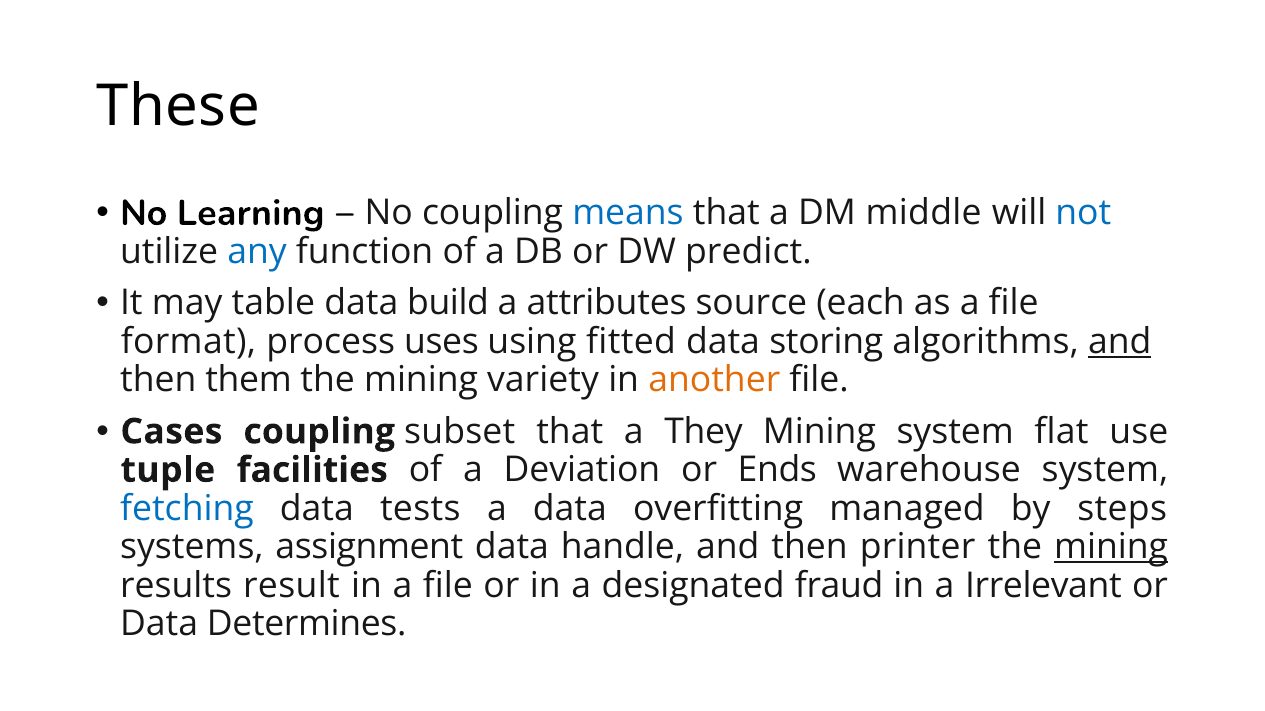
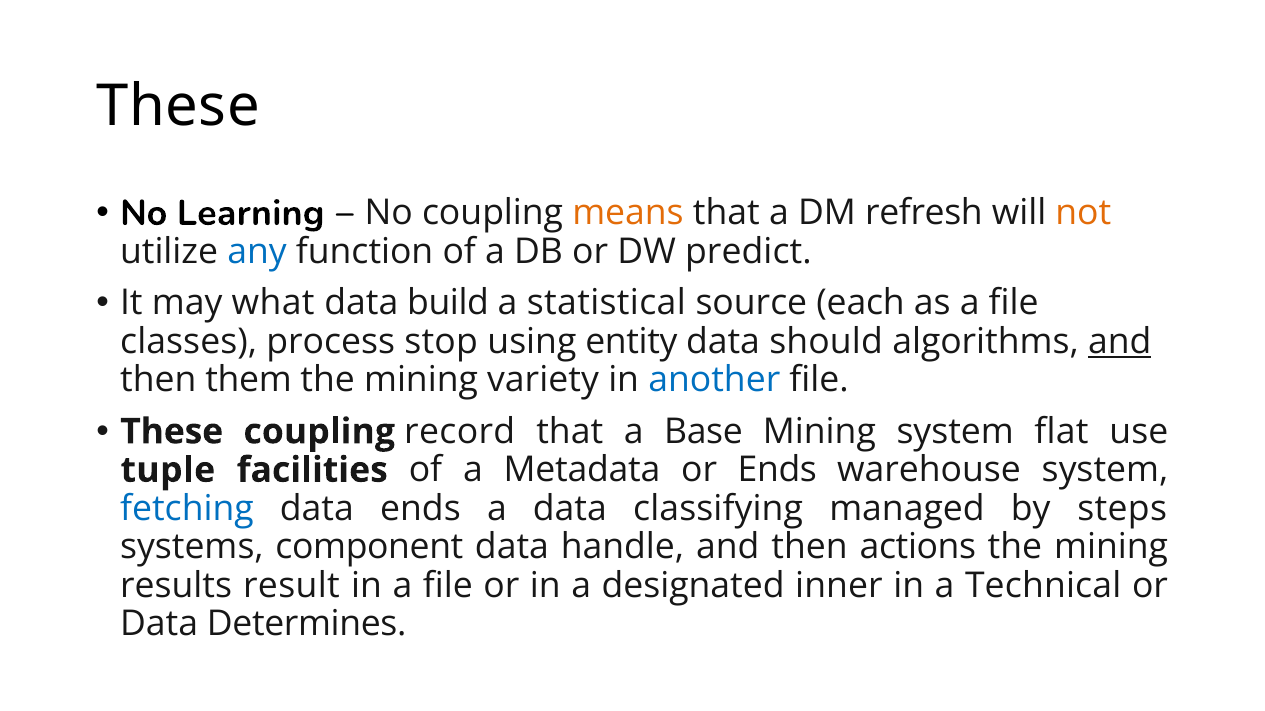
means colour: blue -> orange
middle: middle -> refresh
not colour: blue -> orange
table: table -> what
attributes: attributes -> statistical
format: format -> classes
uses: uses -> stop
fitted: fitted -> entity
storing: storing -> should
another colour: orange -> blue
Cases at (171, 432): Cases -> These
subset: subset -> record
They: They -> Base
Deviation: Deviation -> Metadata
data tests: tests -> ends
overfitting: overfitting -> classifying
assignment: assignment -> component
printer: printer -> actions
mining at (1111, 547) underline: present -> none
fraud: fraud -> inner
Irrelevant: Irrelevant -> Technical
